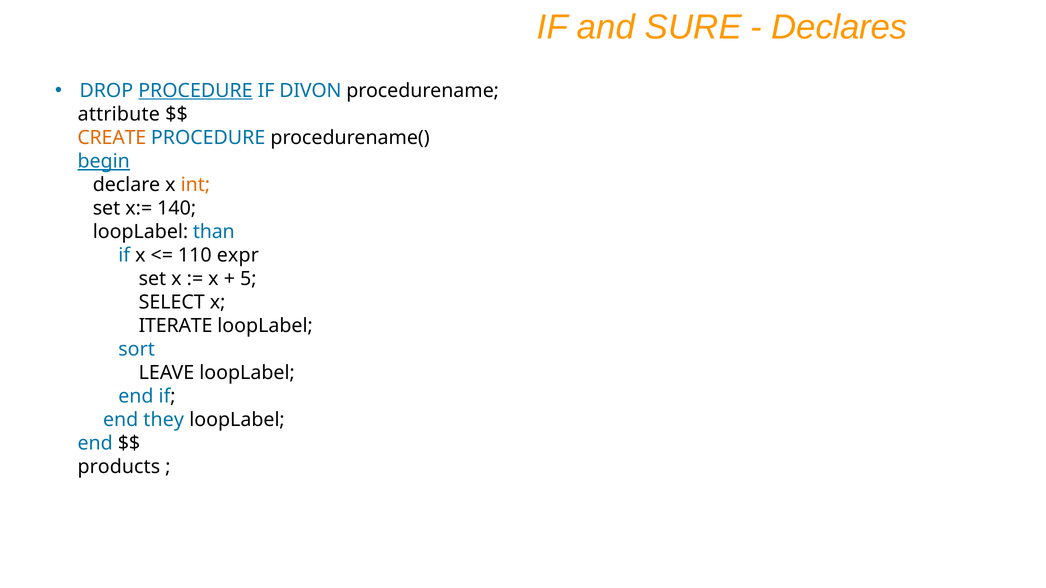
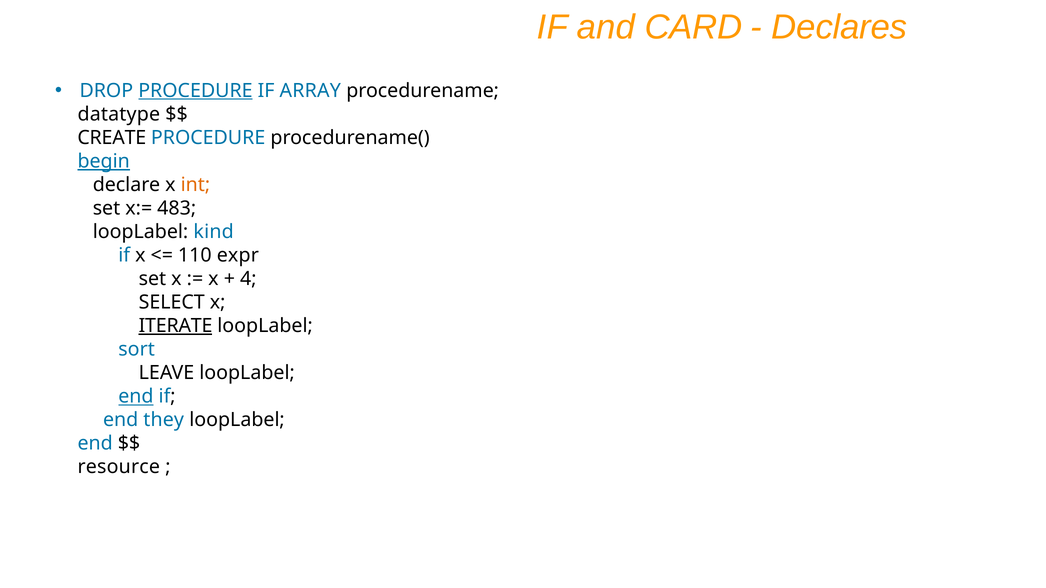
SURE: SURE -> CARD
DIVON: DIVON -> ARRAY
attribute: attribute -> datatype
CREATE colour: orange -> black
140: 140 -> 483
than: than -> kind
5: 5 -> 4
ITERATE underline: none -> present
end at (136, 397) underline: none -> present
products: products -> resource
